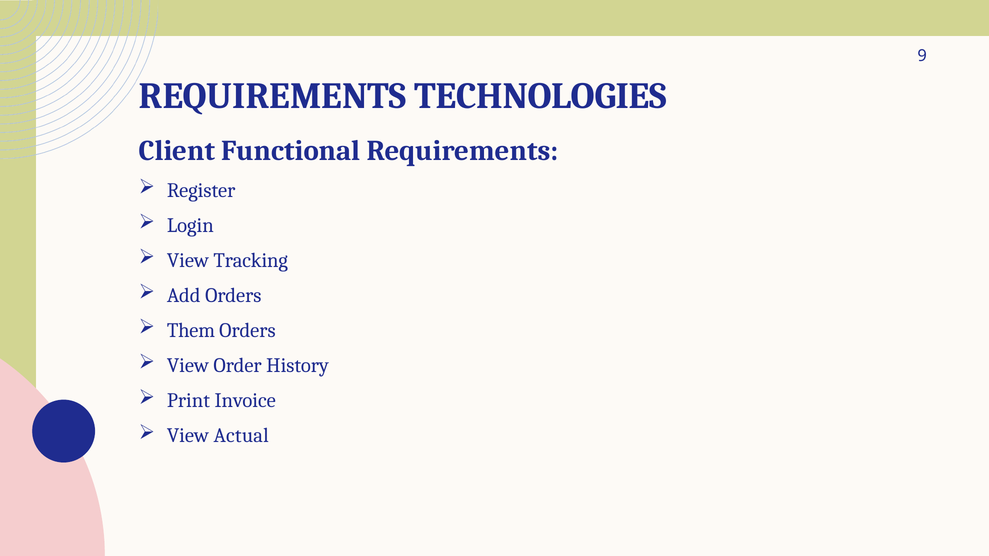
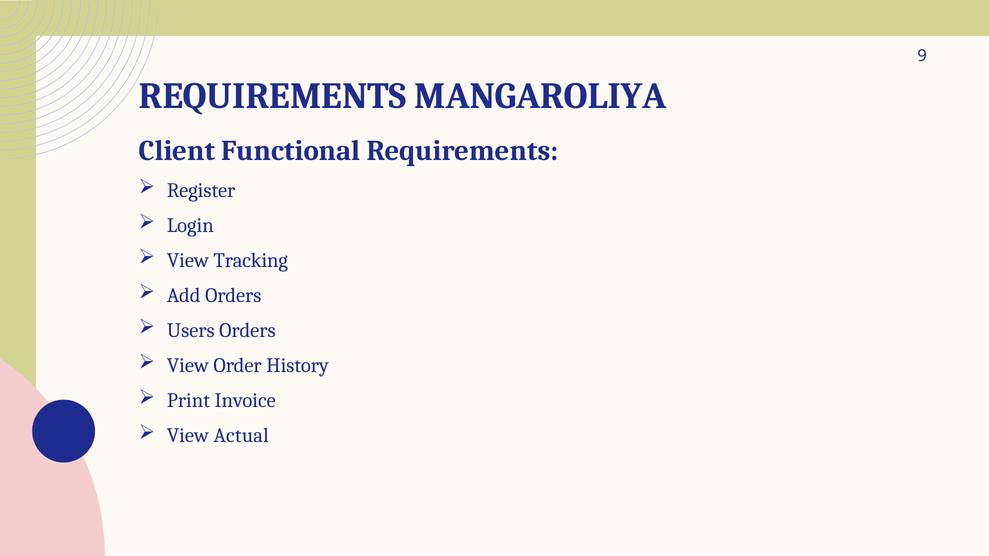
TECHNOLOGIES: TECHNOLOGIES -> MANGAROLIYA
Them: Them -> Users
